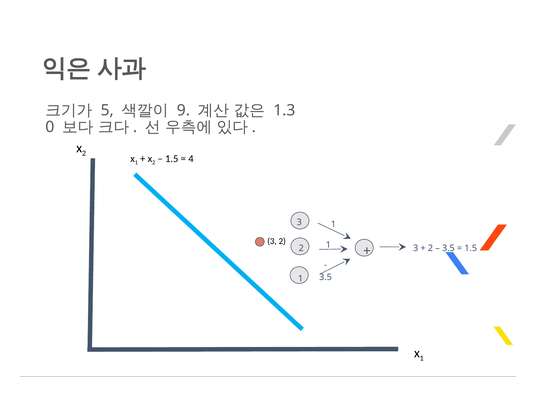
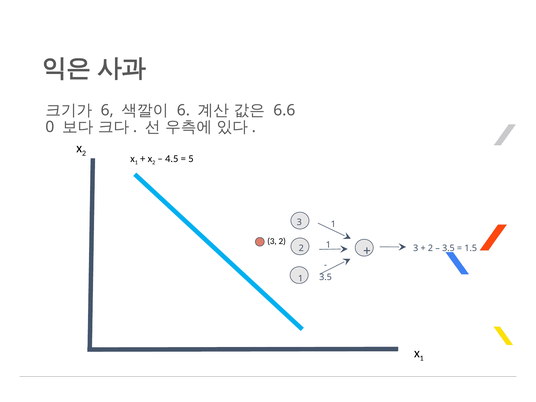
5 at (107, 110): 5 -> 6
9 at (183, 110): 9 -> 6
1.3: 1.3 -> 6.6
1.5 at (172, 159): 1.5 -> 4.5
4: 4 -> 5
